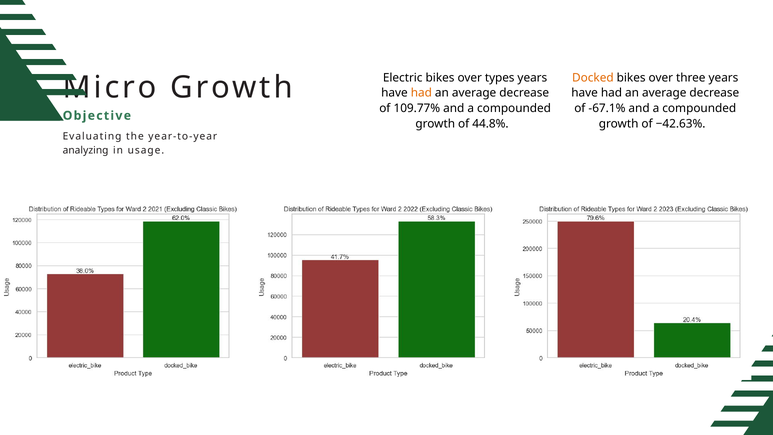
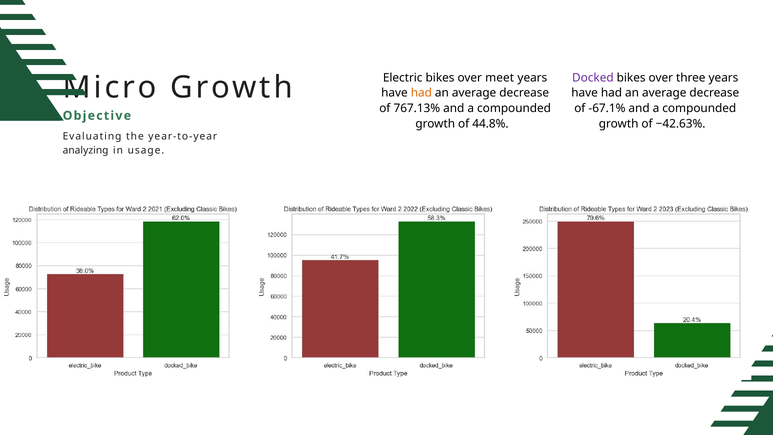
types: types -> meet
Docked colour: orange -> purple
109.77%: 109.77% -> 767.13%
